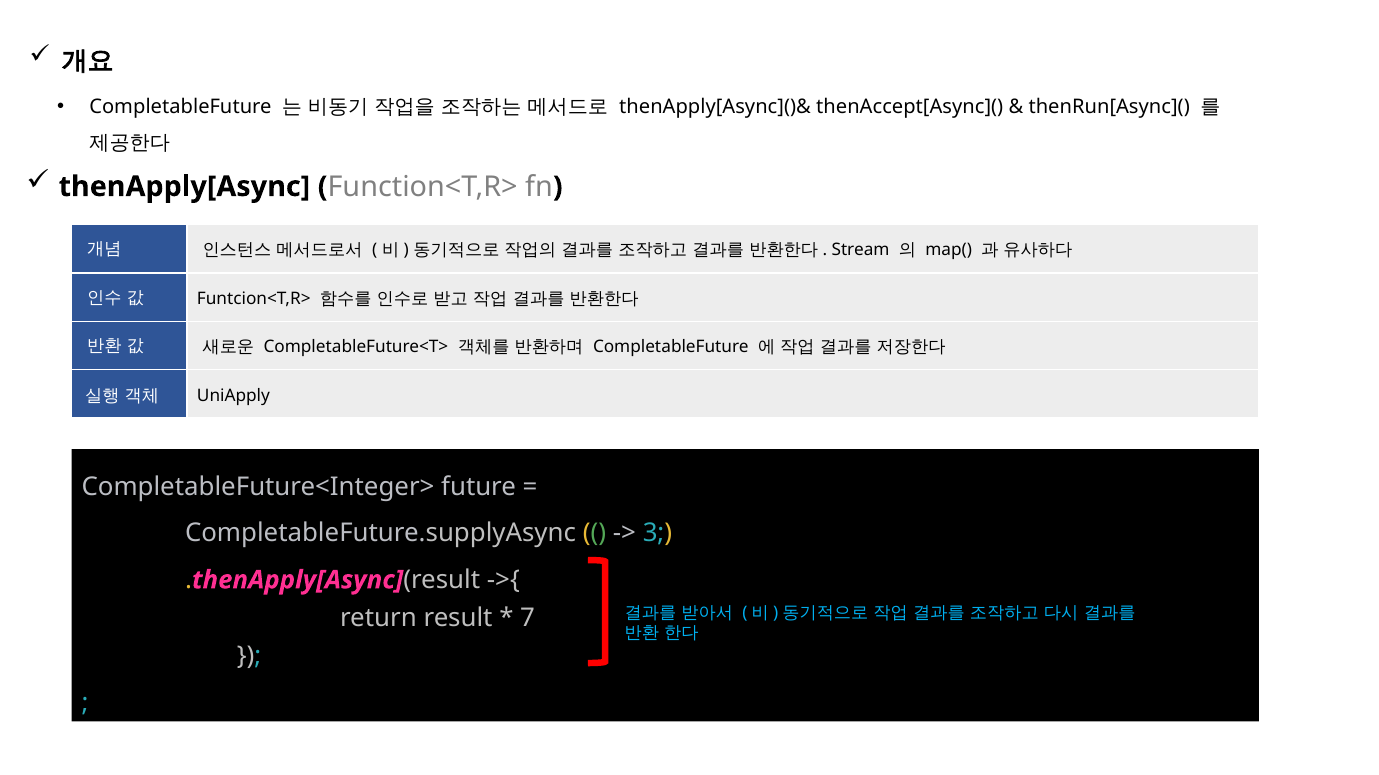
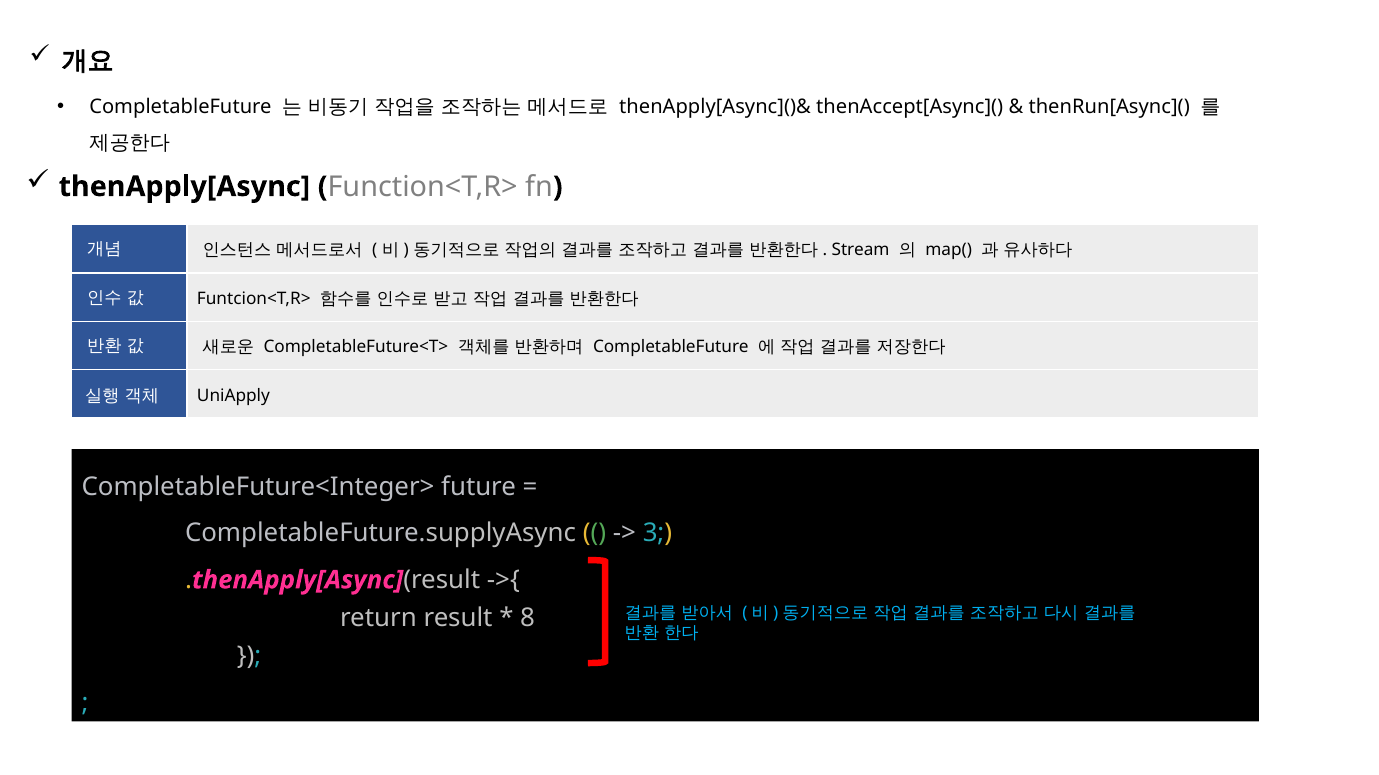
7: 7 -> 8
